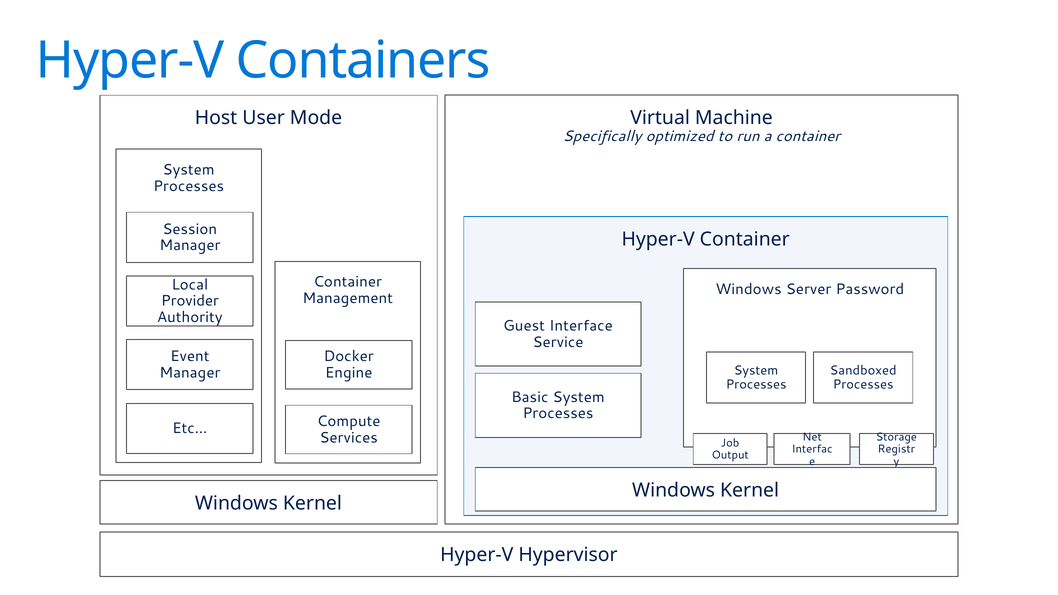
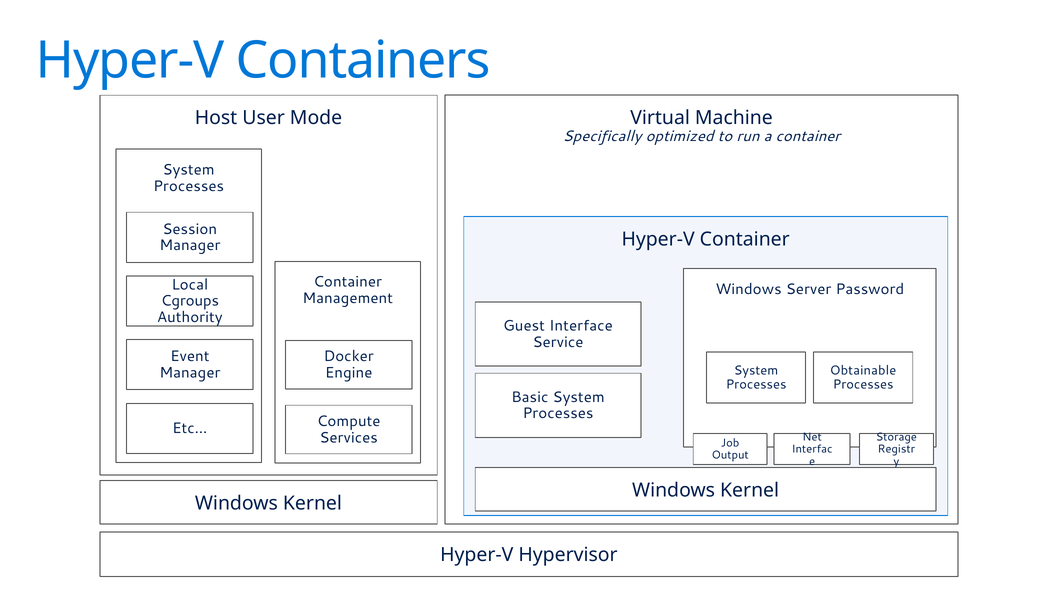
Provider: Provider -> Cgroups
Sandboxed: Sandboxed -> Obtainable
